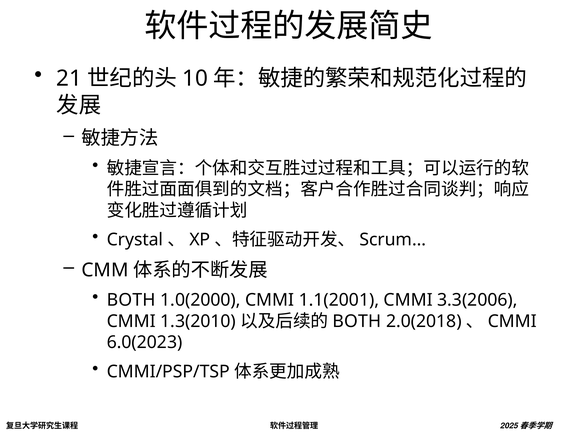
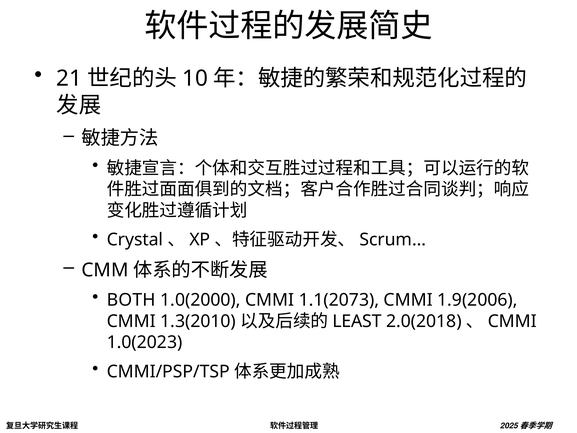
1.1(2001: 1.1(2001 -> 1.1(2073
3.3(2006: 3.3(2006 -> 1.9(2006
BOTH at (357, 321): BOTH -> LEAST
6.0(2023: 6.0(2023 -> 1.0(2023
